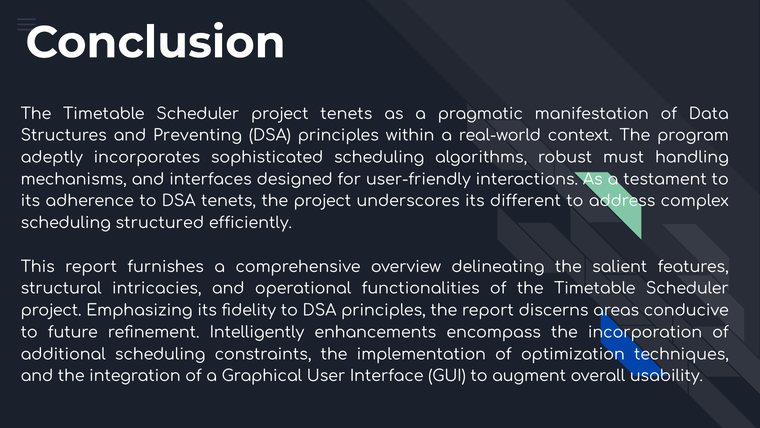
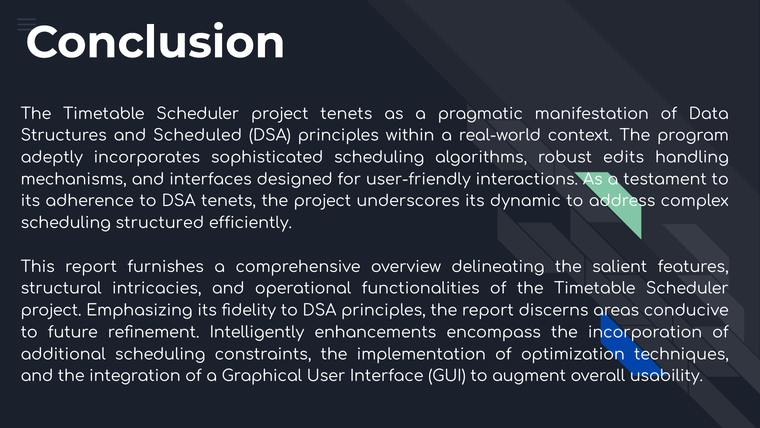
Preventing: Preventing -> Scheduled
must: must -> edits
different: different -> dynamic
